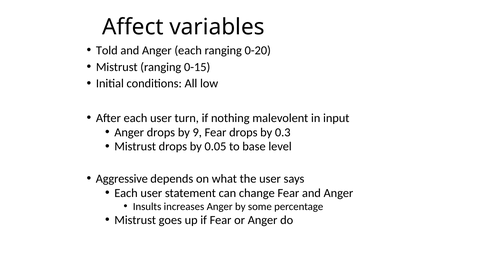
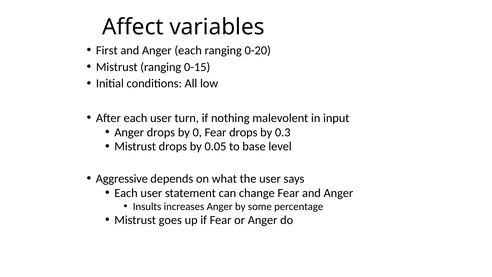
Told: Told -> First
9: 9 -> 0
